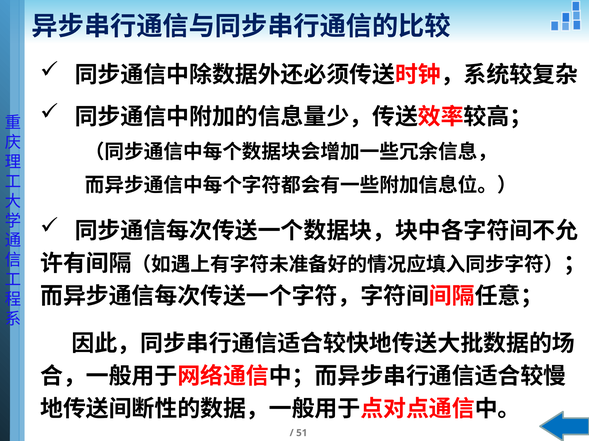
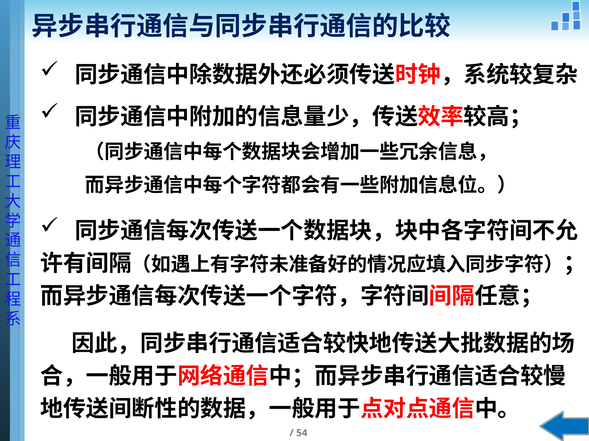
51: 51 -> 54
